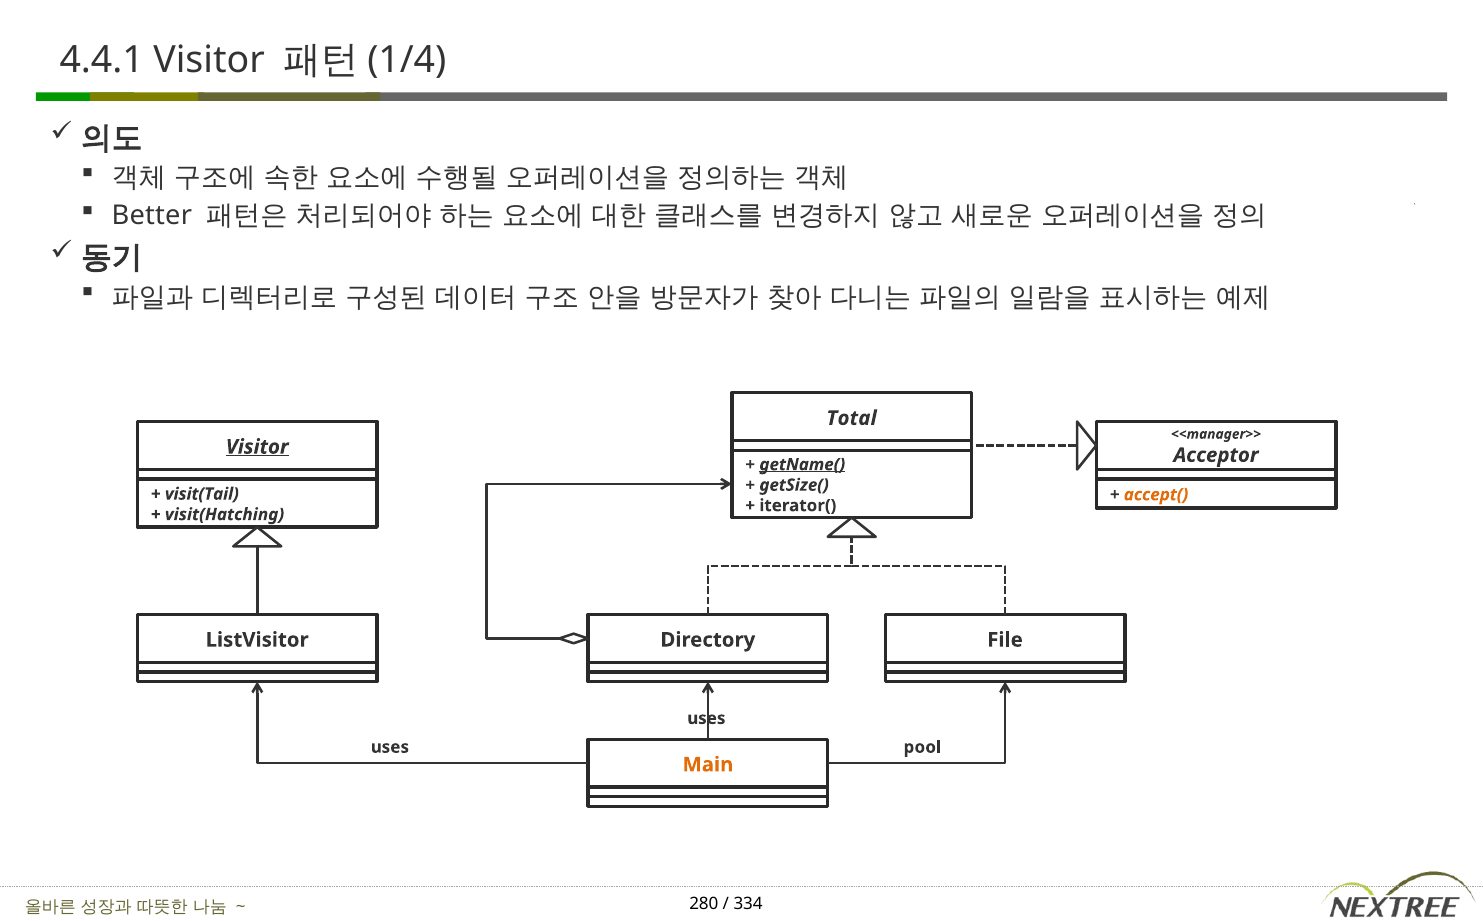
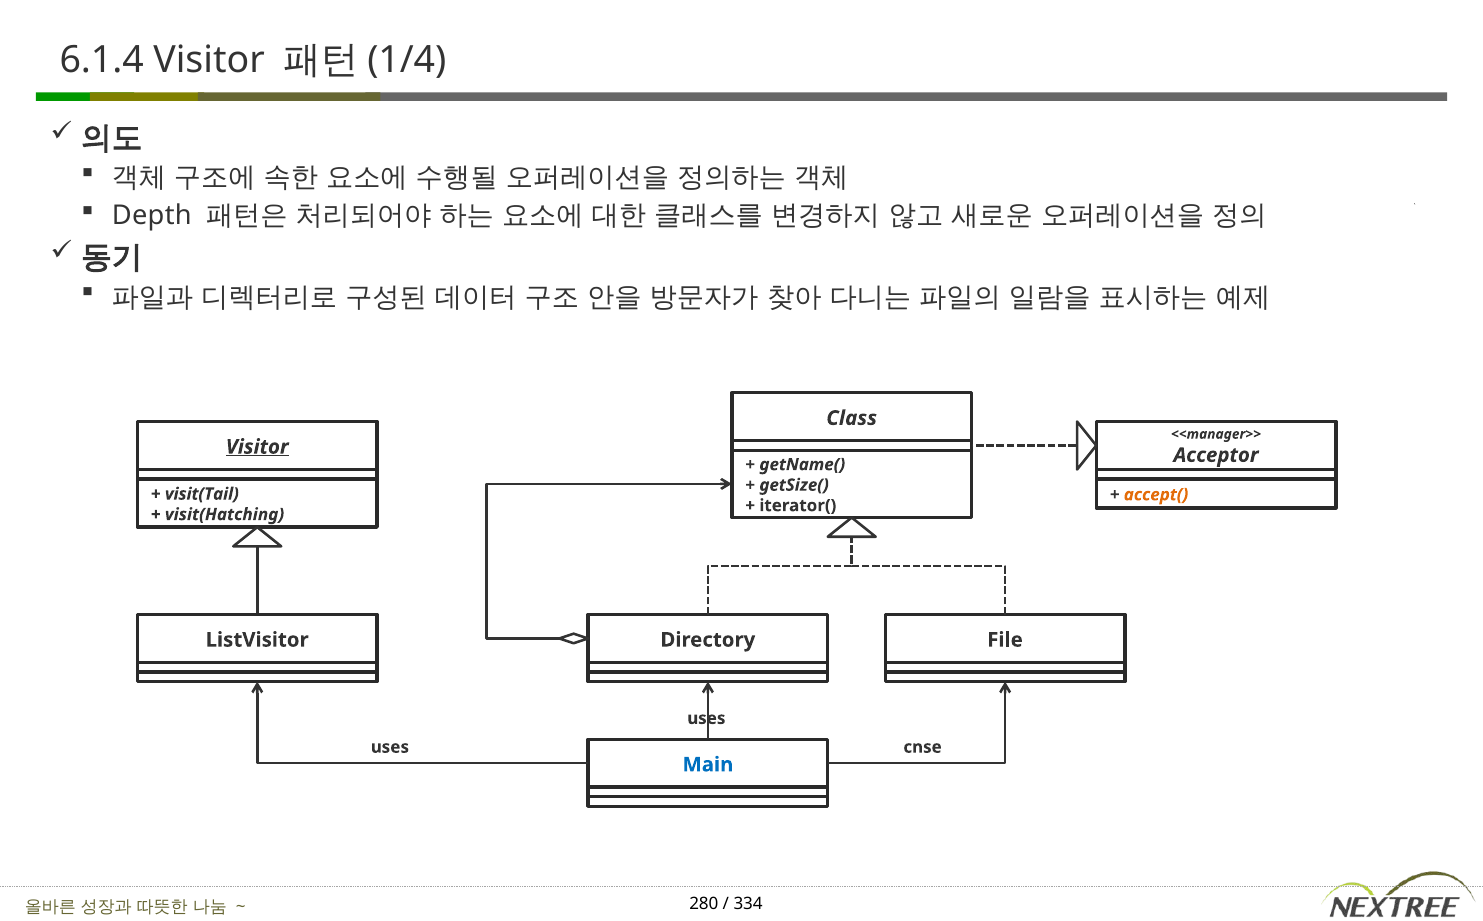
4.4.1: 4.4.1 -> 6.1.4
Better: Better -> Depth
Total: Total -> Class
getName( underline: present -> none
pool: pool -> cnse
Main colour: orange -> blue
